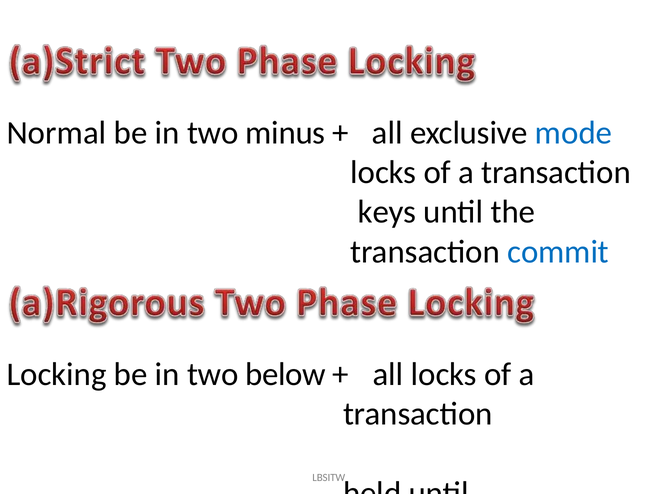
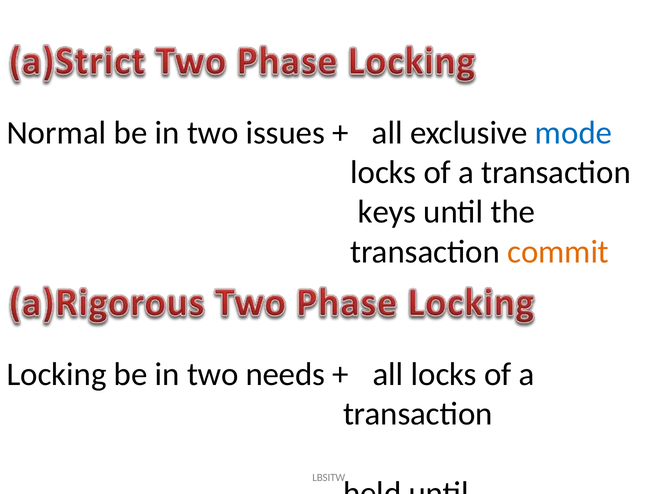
minus: minus -> issues
commit at (558, 251) colour: blue -> orange
below: below -> needs
